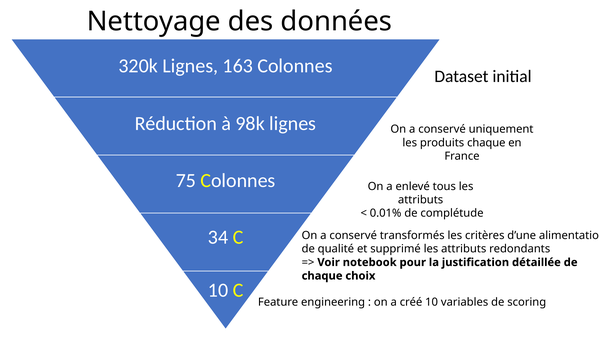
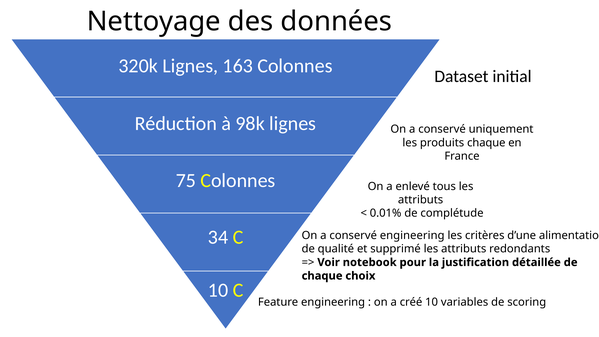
conservé transformés: transformés -> engineering
